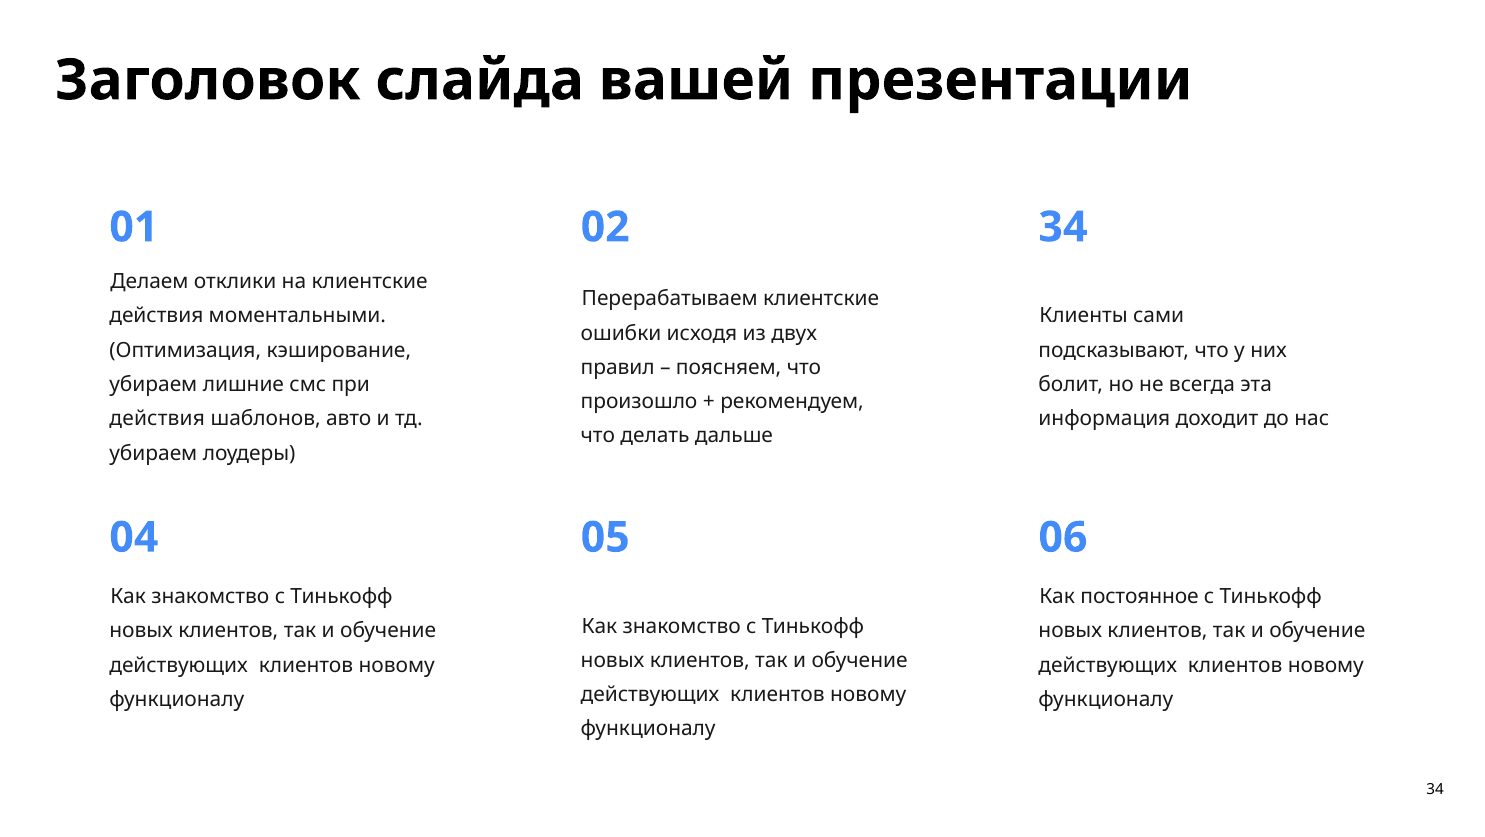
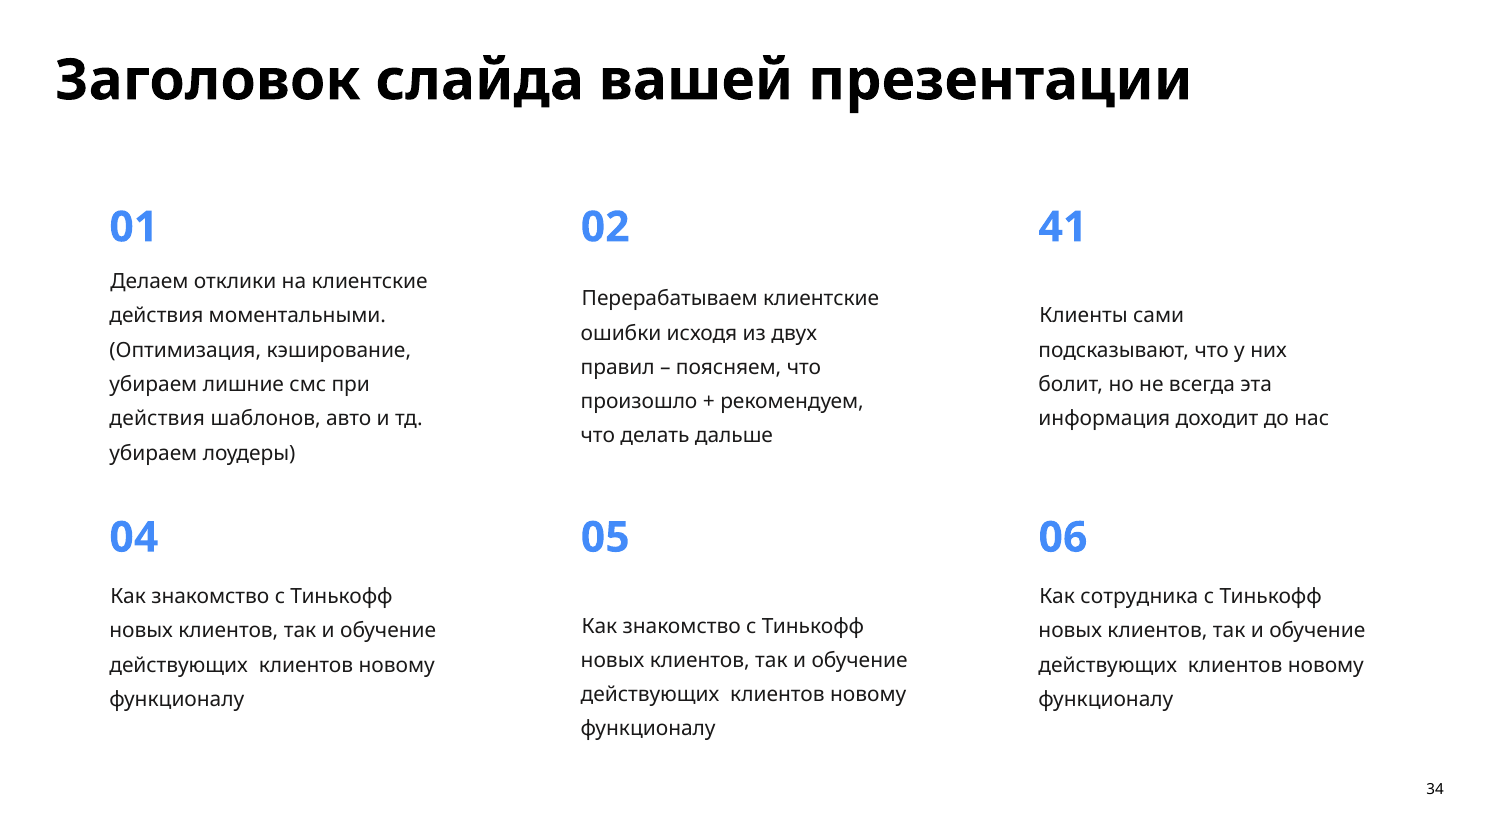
02 34: 34 -> 41
постоянное: постоянное -> сотрудника
